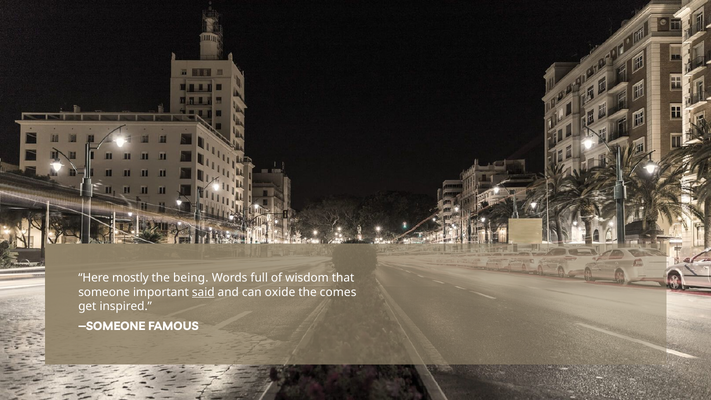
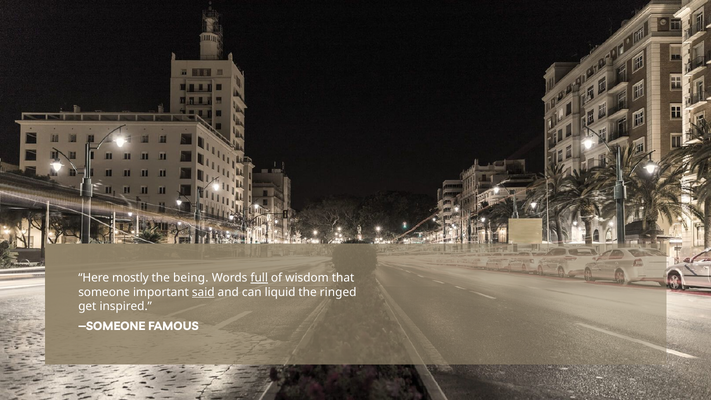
full underline: none -> present
oxide: oxide -> liquid
comes: comes -> ringed
